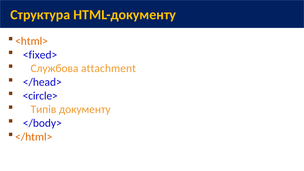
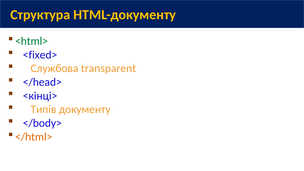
<html> colour: orange -> green
attachment: attachment -> transparent
<circle>: <circle> -> <кінці>
